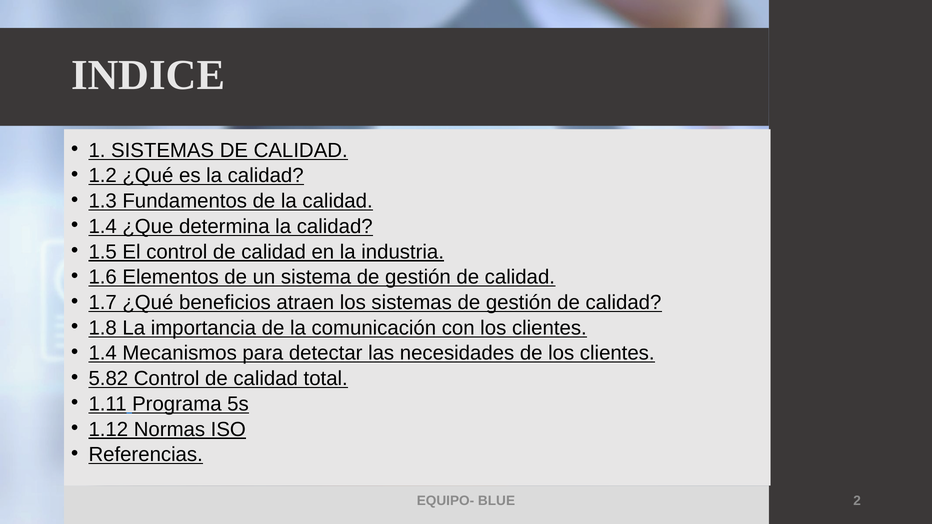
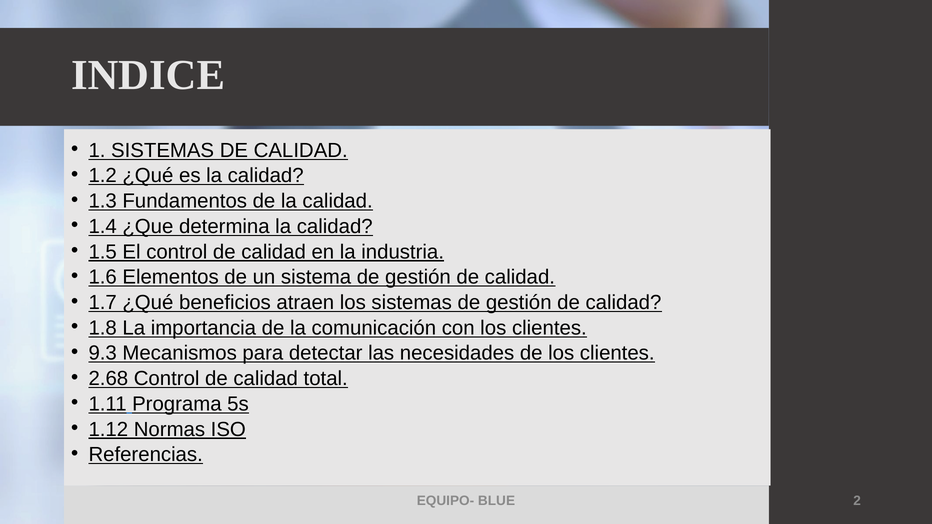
1.4 at (103, 353): 1.4 -> 9.3
5.82: 5.82 -> 2.68
